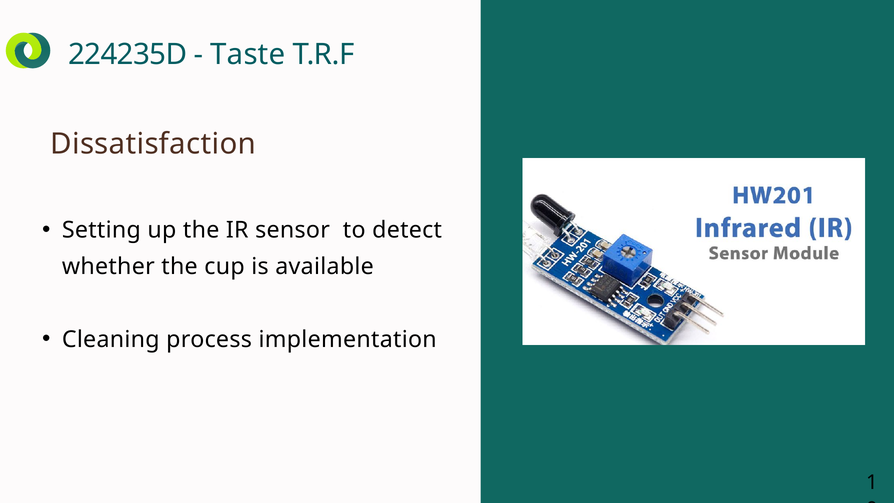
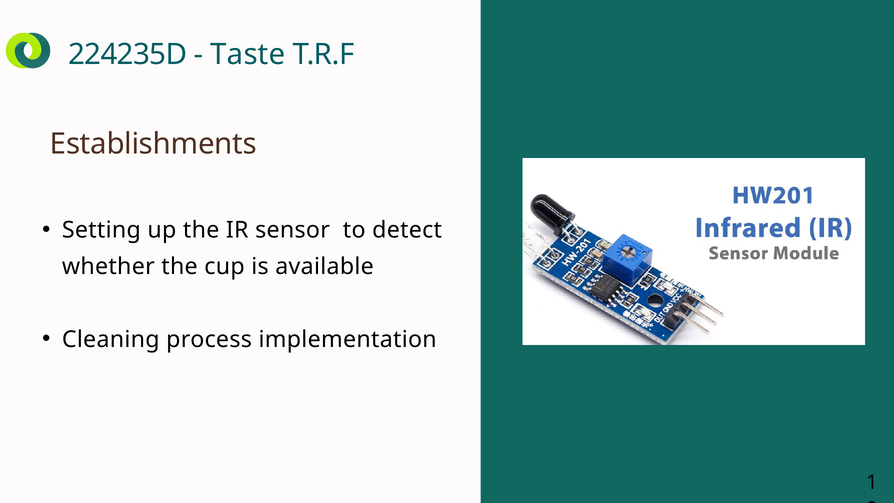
Dissatisfaction: Dissatisfaction -> Establishments
